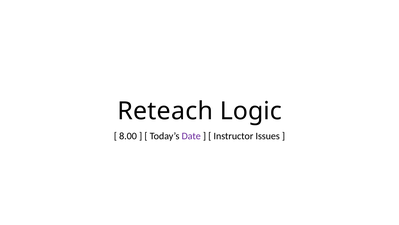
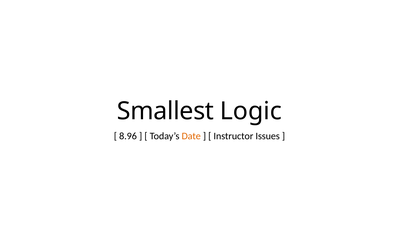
Reteach: Reteach -> Smallest
8.00: 8.00 -> 8.96
Date colour: purple -> orange
